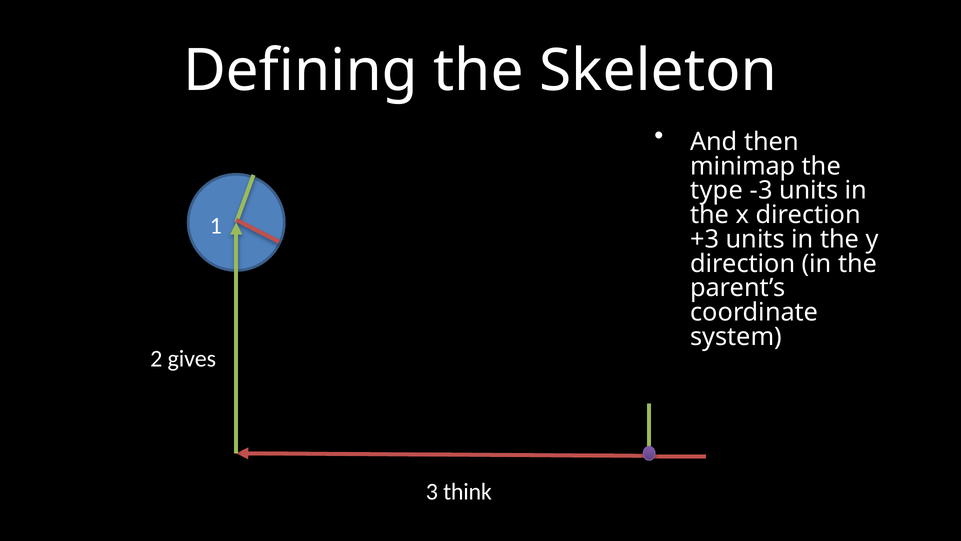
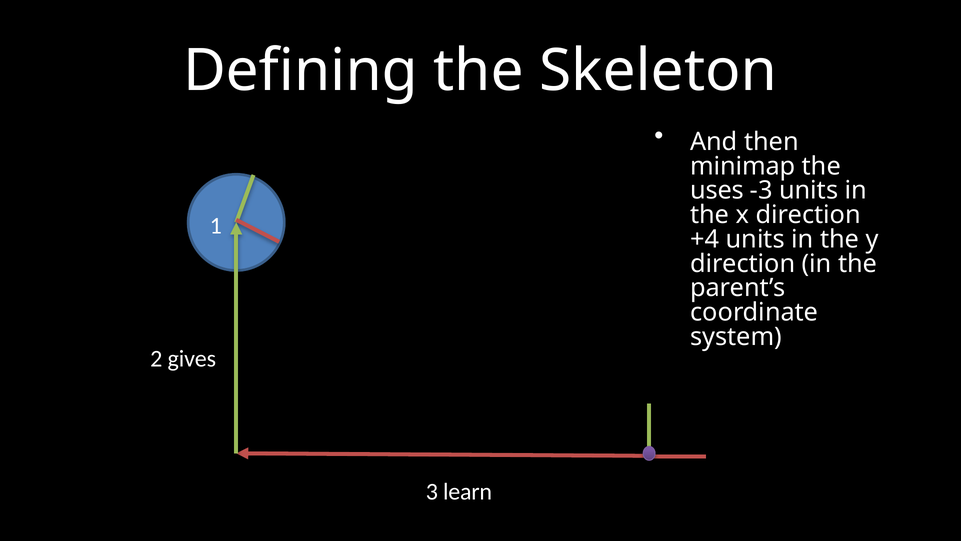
type: type -> uses
+3: +3 -> +4
think: think -> learn
